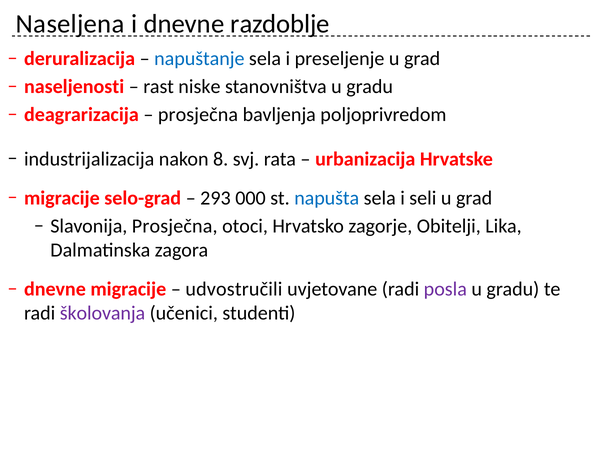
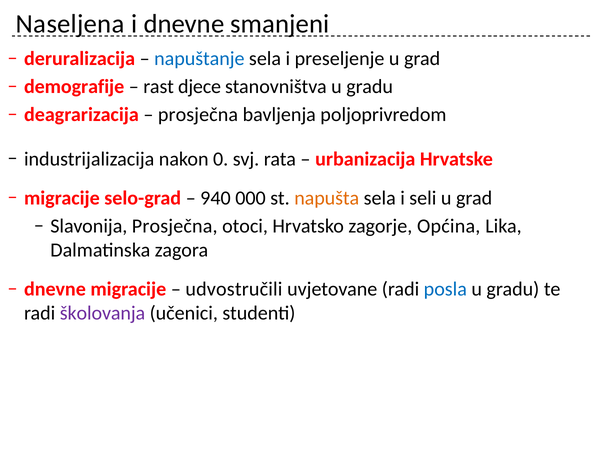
razdoblje: razdoblje -> smanjeni
naseljenosti: naseljenosti -> demografije
niske: niske -> djece
8: 8 -> 0
293: 293 -> 940
napušta colour: blue -> orange
Obitelji: Obitelji -> Općina
posla colour: purple -> blue
